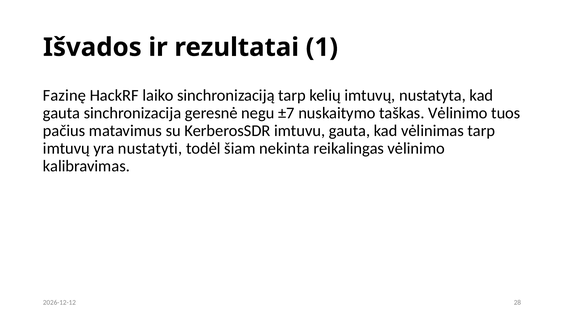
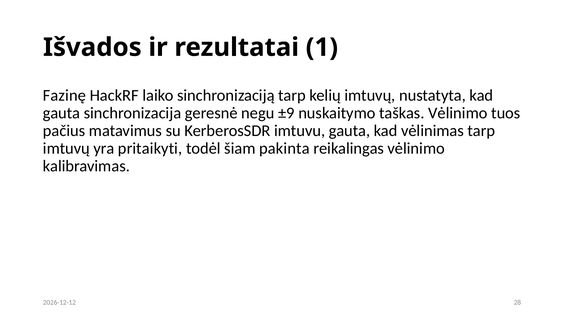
±7: ±7 -> ±9
nustatyti: nustatyti -> pritaikyti
nekinta: nekinta -> pakinta
